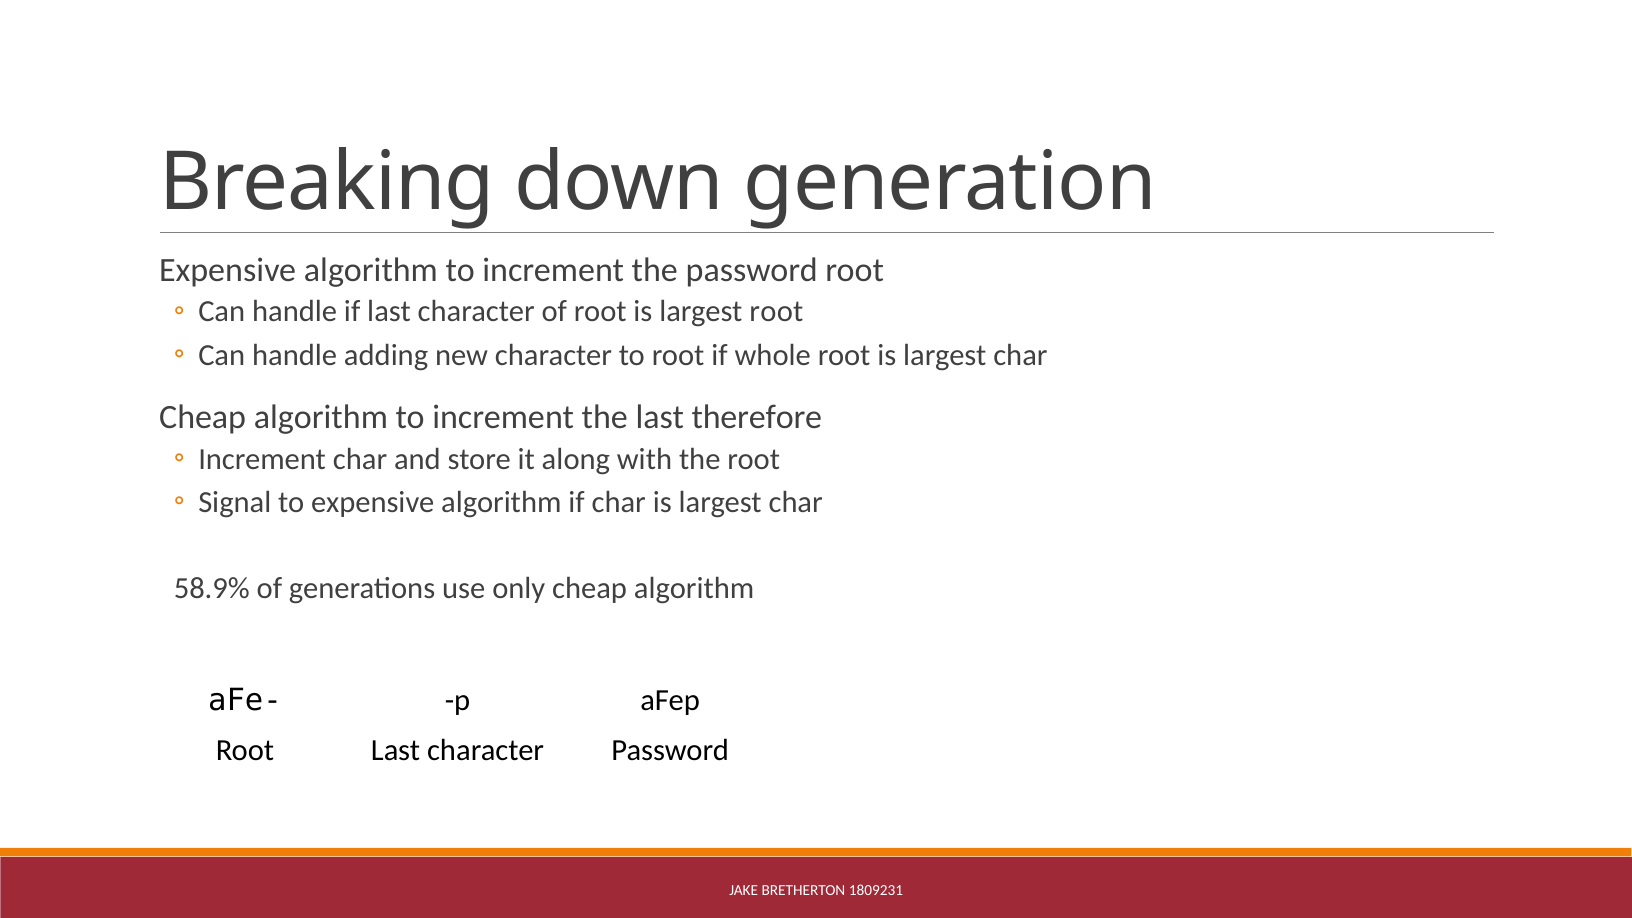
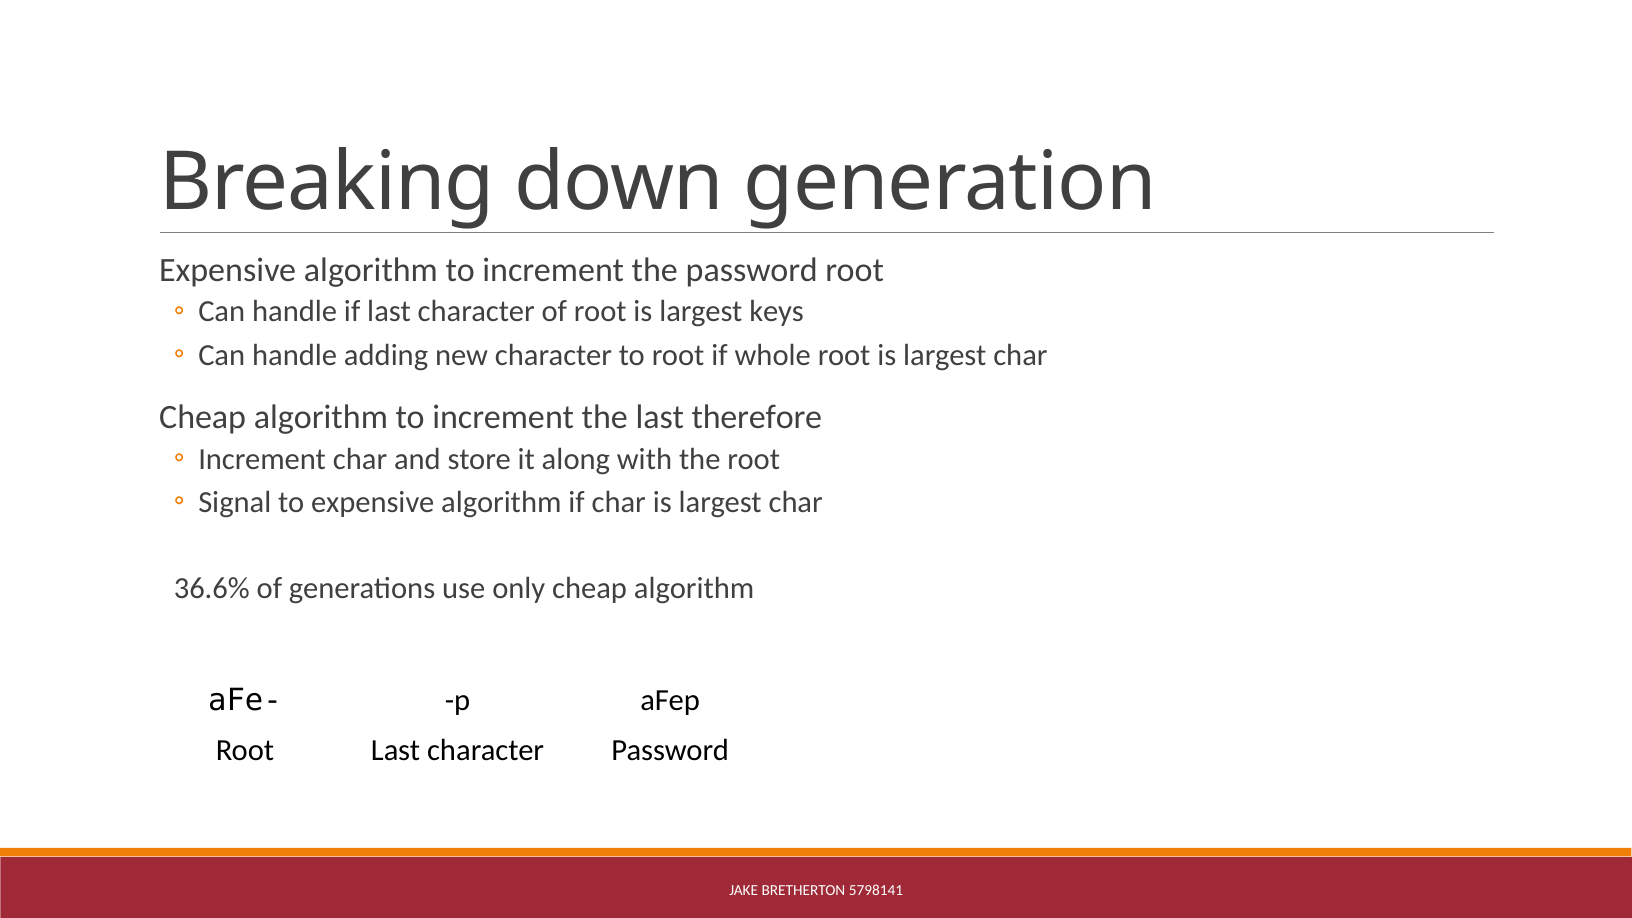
largest root: root -> keys
58.9%: 58.9% -> 36.6%
1809231: 1809231 -> 5798141
